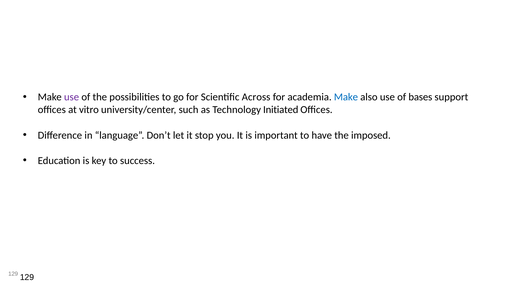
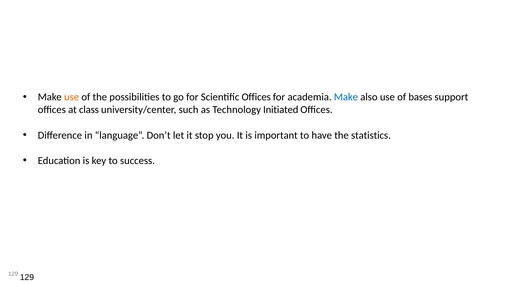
use at (72, 97) colour: purple -> orange
Scientific Across: Across -> Offices
vitro: vitro -> class
imposed: imposed -> statistics
